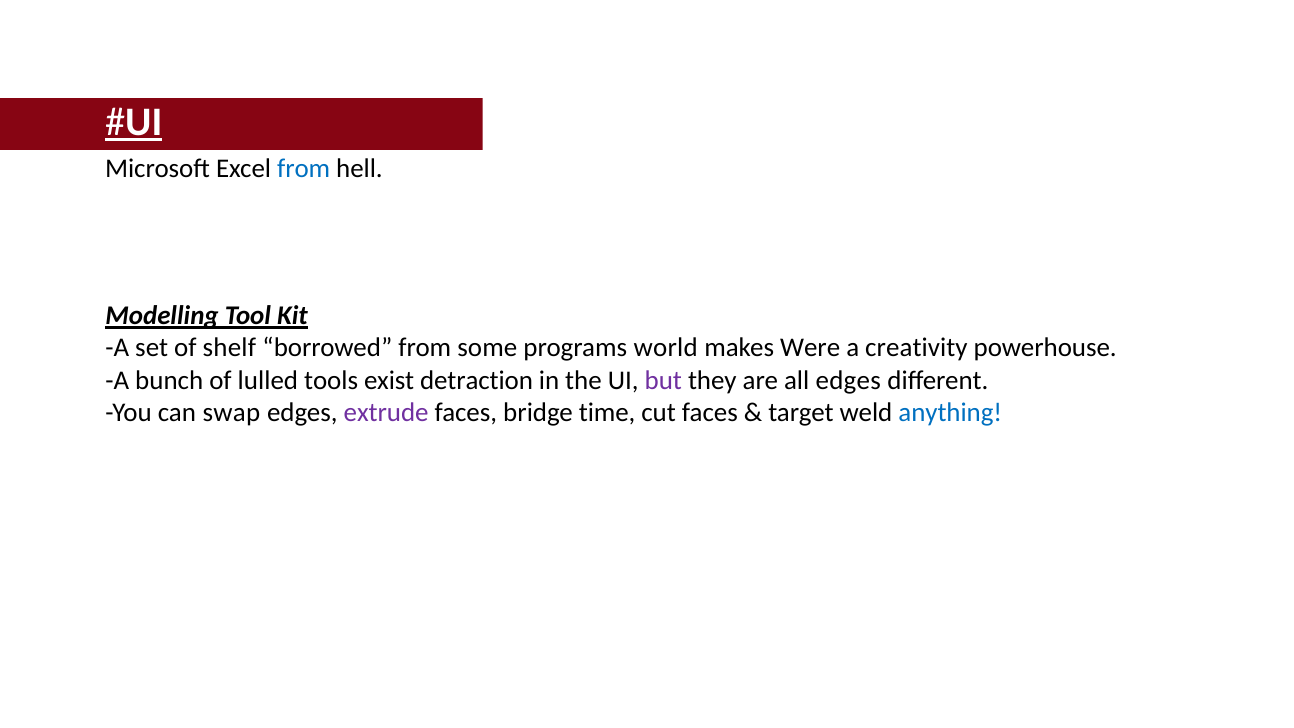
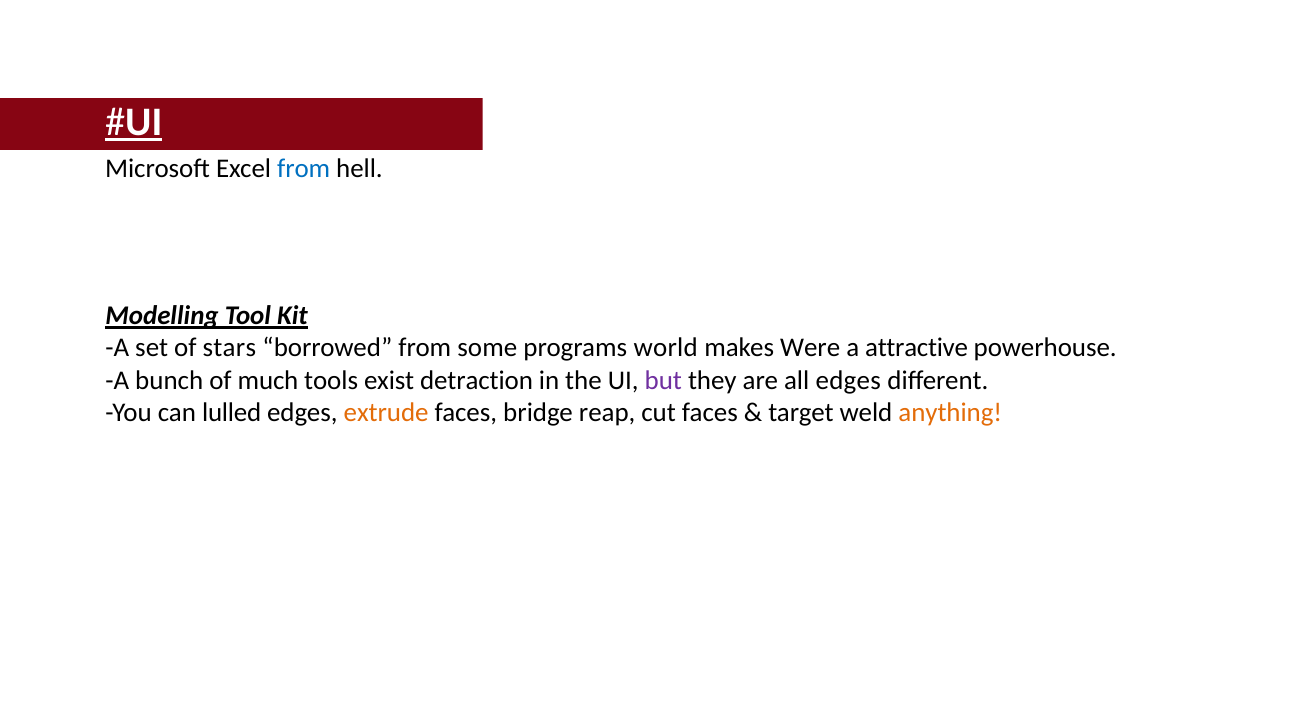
shelf: shelf -> stars
creativity: creativity -> attractive
lulled: lulled -> much
swap: swap -> lulled
extrude colour: purple -> orange
time: time -> reap
anything colour: blue -> orange
